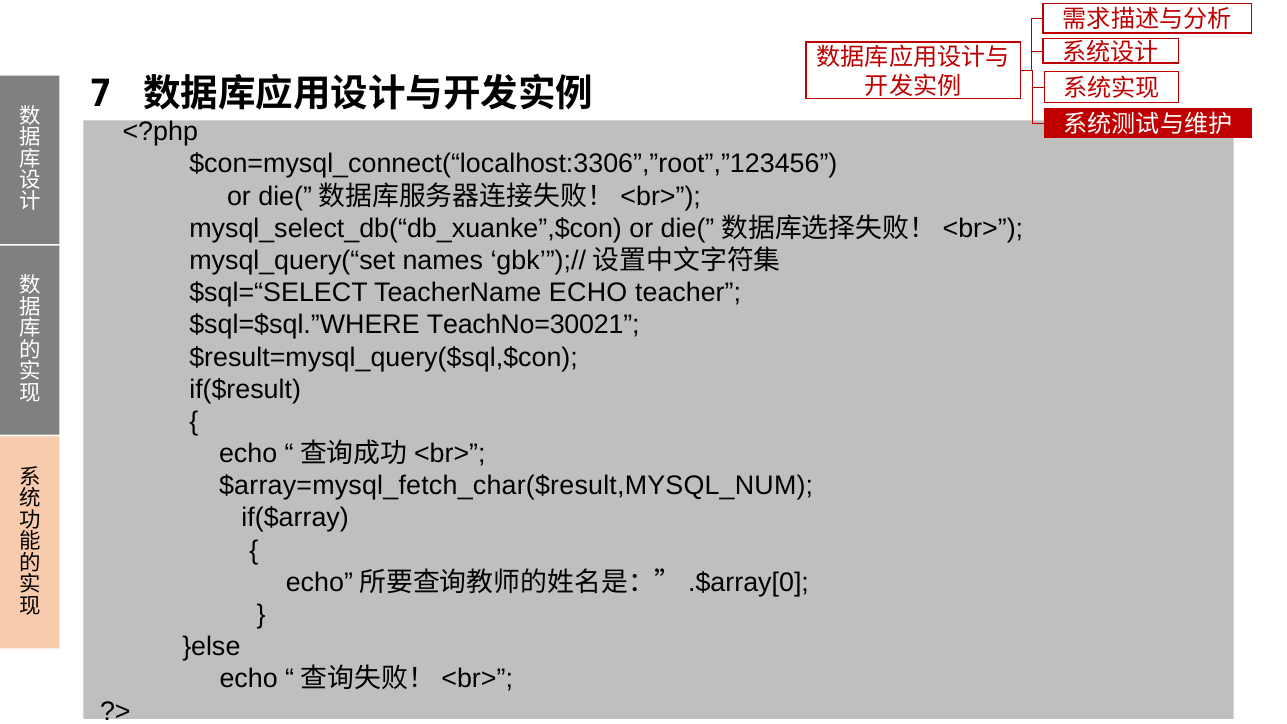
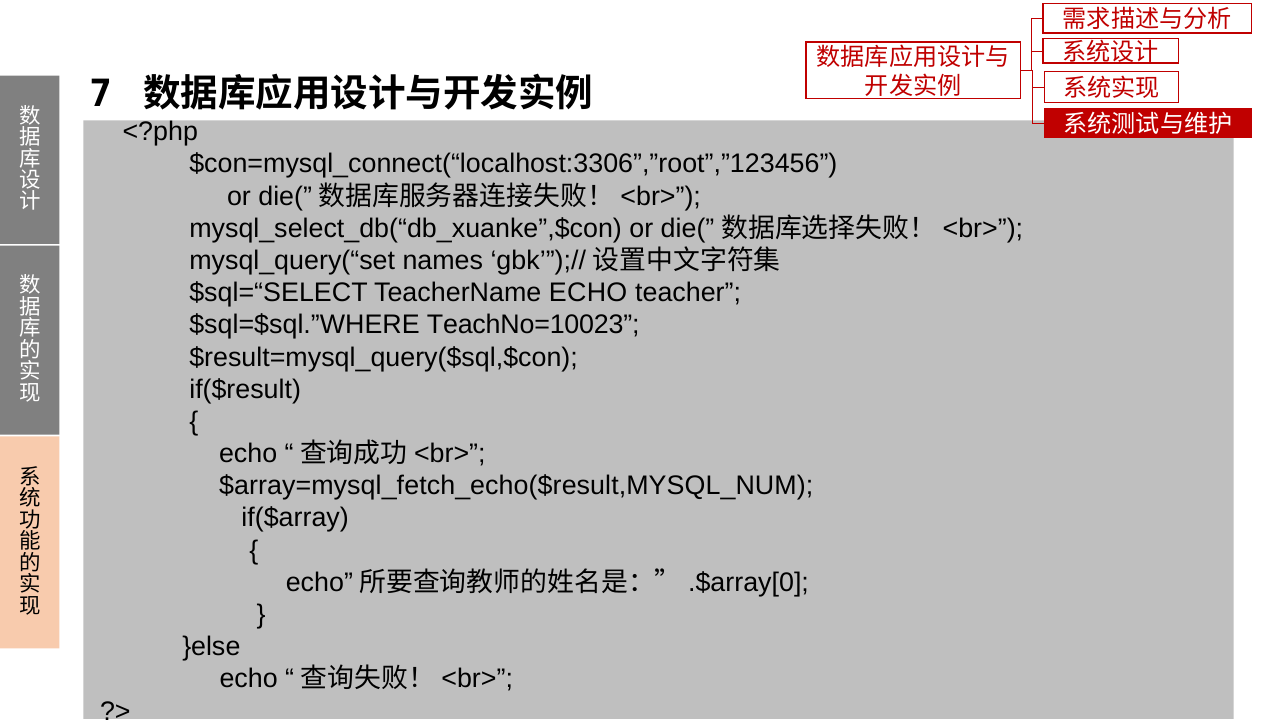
TeachNo=30021: TeachNo=30021 -> TeachNo=10023
$array=mysql_fetch_char($result,MYSQL_NUM: $array=mysql_fetch_char($result,MYSQL_NUM -> $array=mysql_fetch_echo($result,MYSQL_NUM
